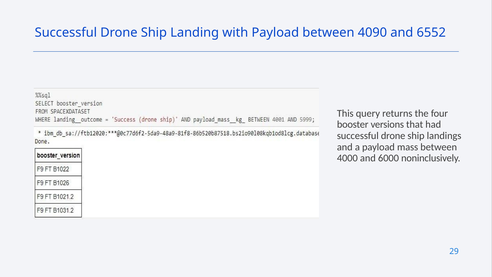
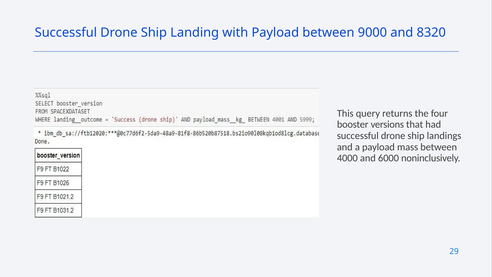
4090: 4090 -> 9000
6552: 6552 -> 8320
